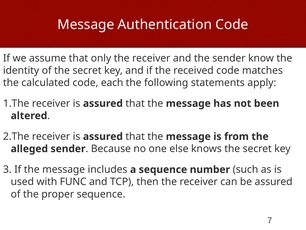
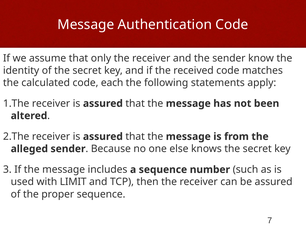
FUNC: FUNC -> LIMIT
